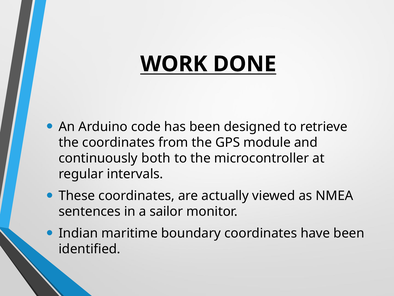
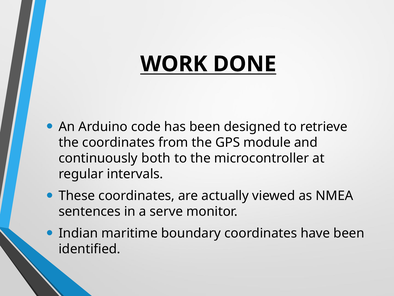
sailor: sailor -> serve
